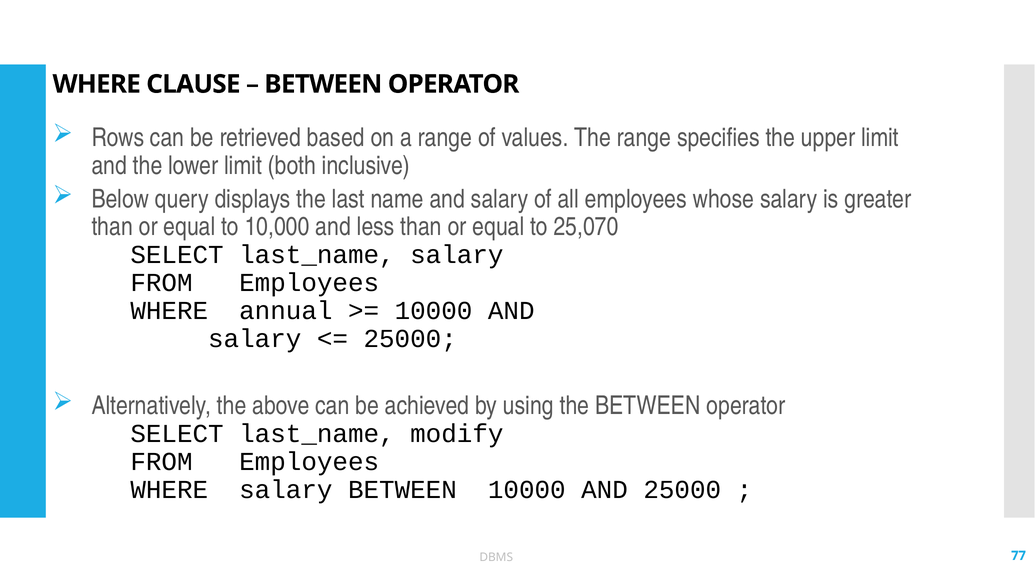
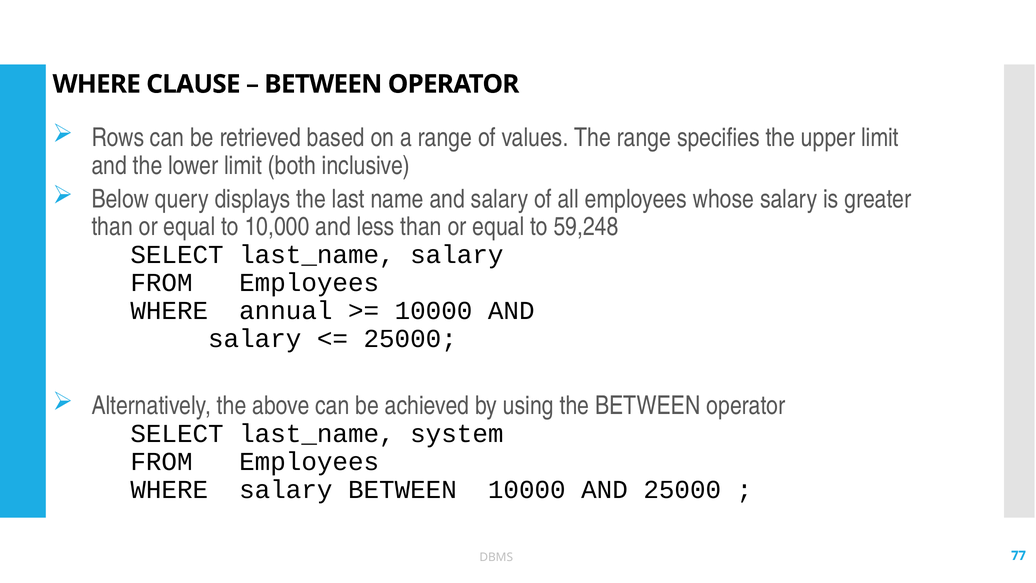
25,070: 25,070 -> 59,248
modify: modify -> system
